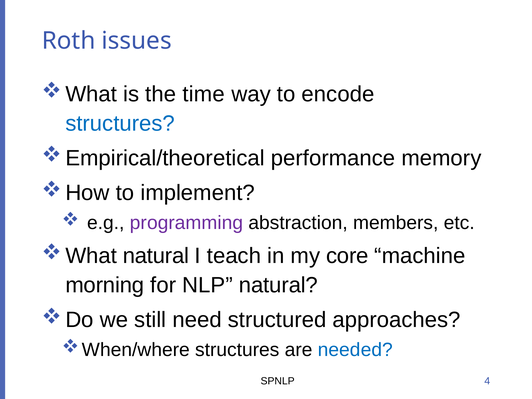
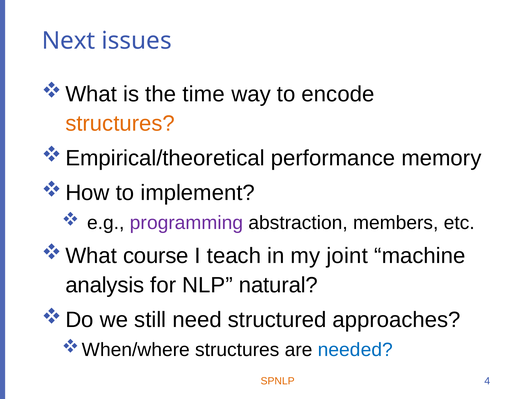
Roth: Roth -> Next
structures at (120, 123) colour: blue -> orange
natural at (156, 256): natural -> course
core: core -> joint
morning: morning -> analysis
SPNLP colour: black -> orange
